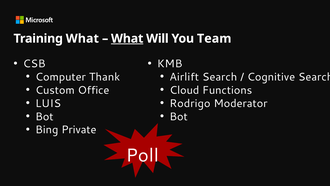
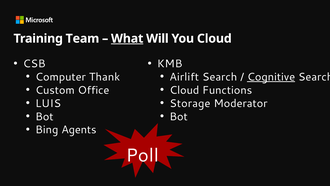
Training What: What -> Team
You Team: Team -> Cloud
Cognitive underline: none -> present
Rodrigo: Rodrigo -> Storage
Private: Private -> Agents
